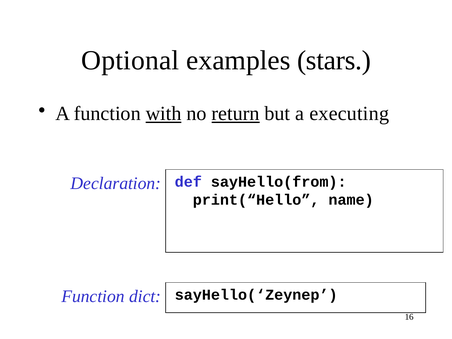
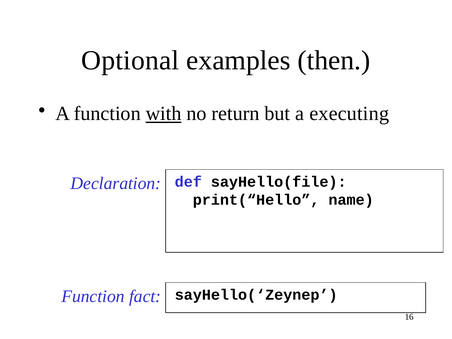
stars: stars -> then
return underline: present -> none
sayHello(from: sayHello(from -> sayHello(file
dict: dict -> fact
